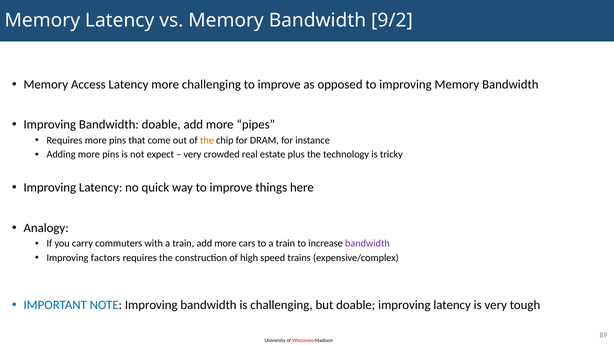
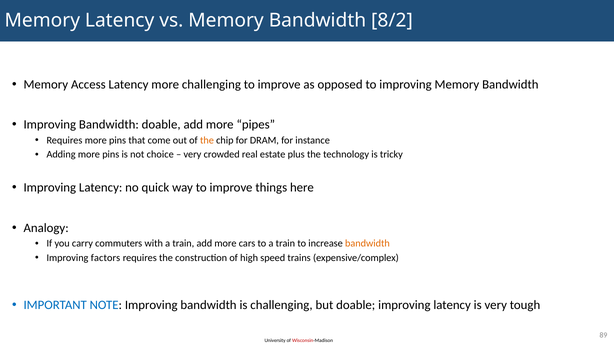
9/2: 9/2 -> 8/2
expect: expect -> choice
bandwidth at (367, 244) colour: purple -> orange
